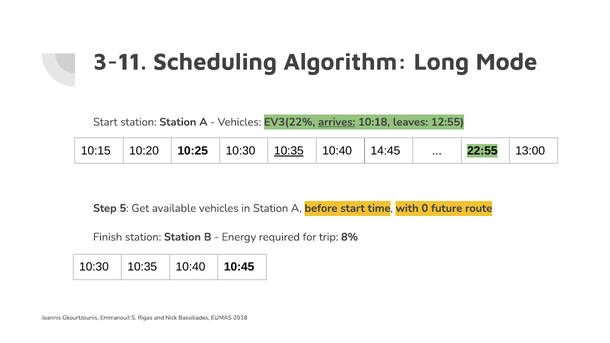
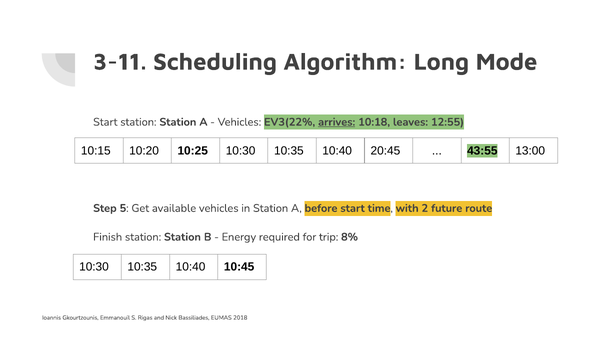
10:35 at (289, 151) underline: present -> none
14:45: 14:45 -> 20:45
22:55: 22:55 -> 43:55
0: 0 -> 2
